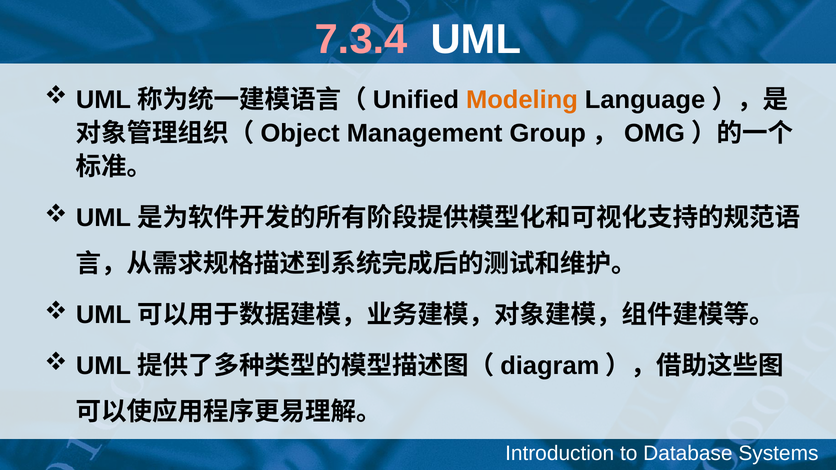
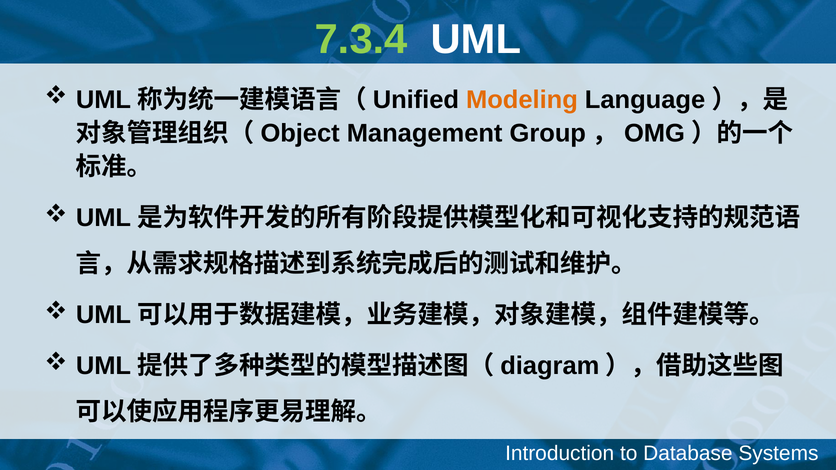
7.3.4 colour: pink -> light green
